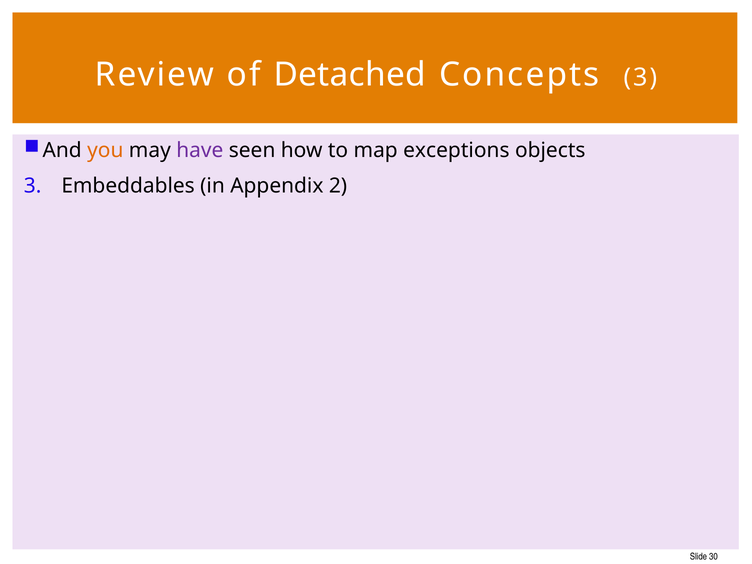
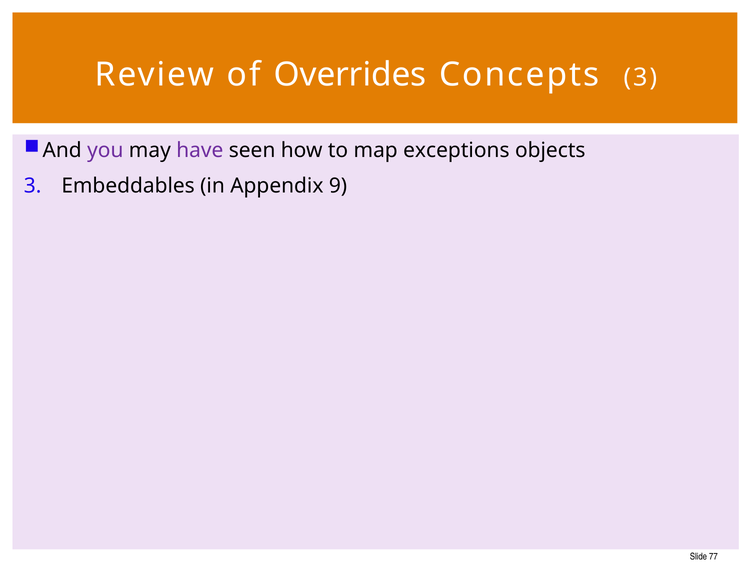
Detached: Detached -> Overrides
you colour: orange -> purple
2: 2 -> 9
30: 30 -> 77
